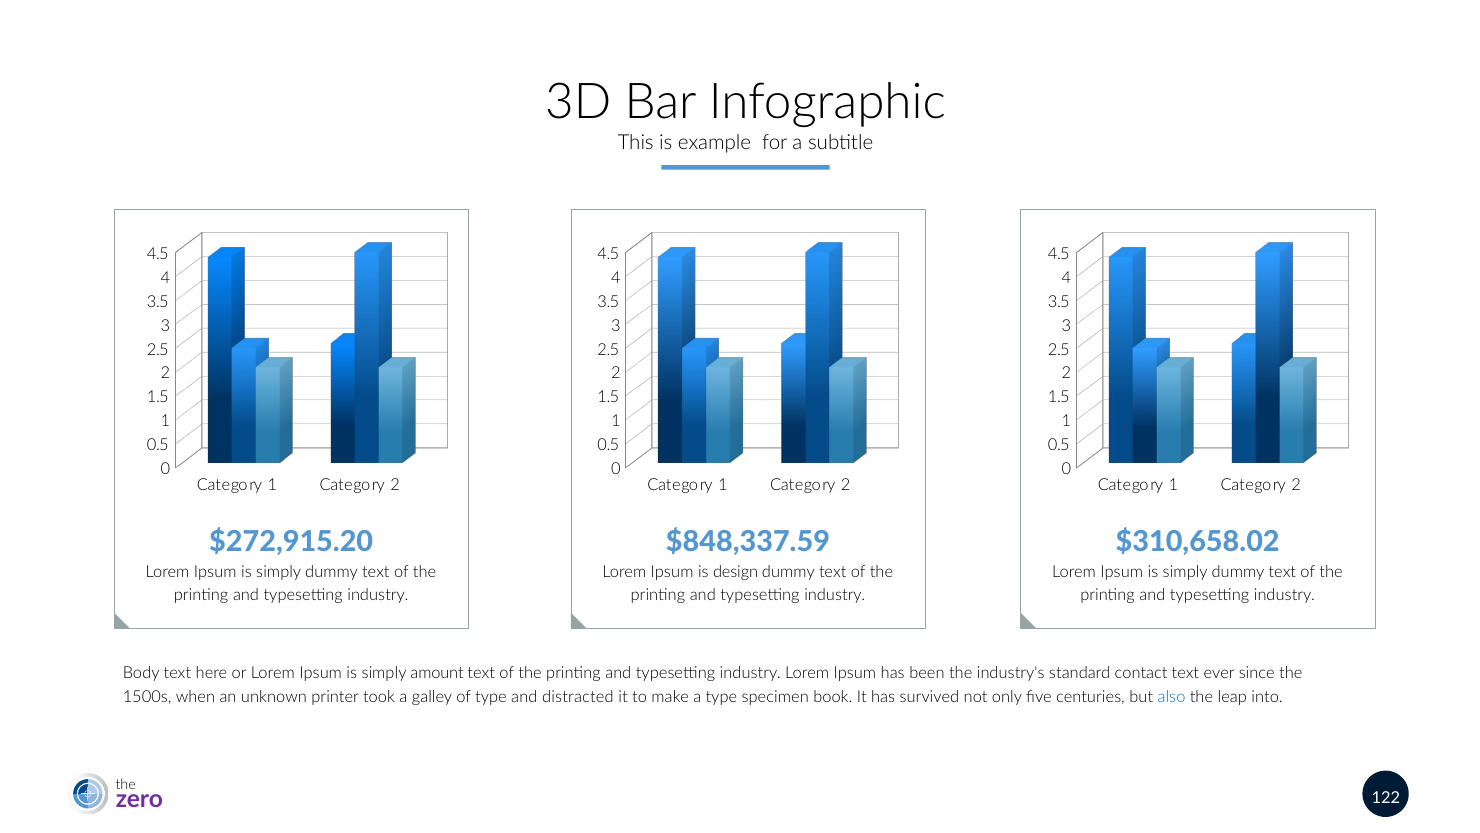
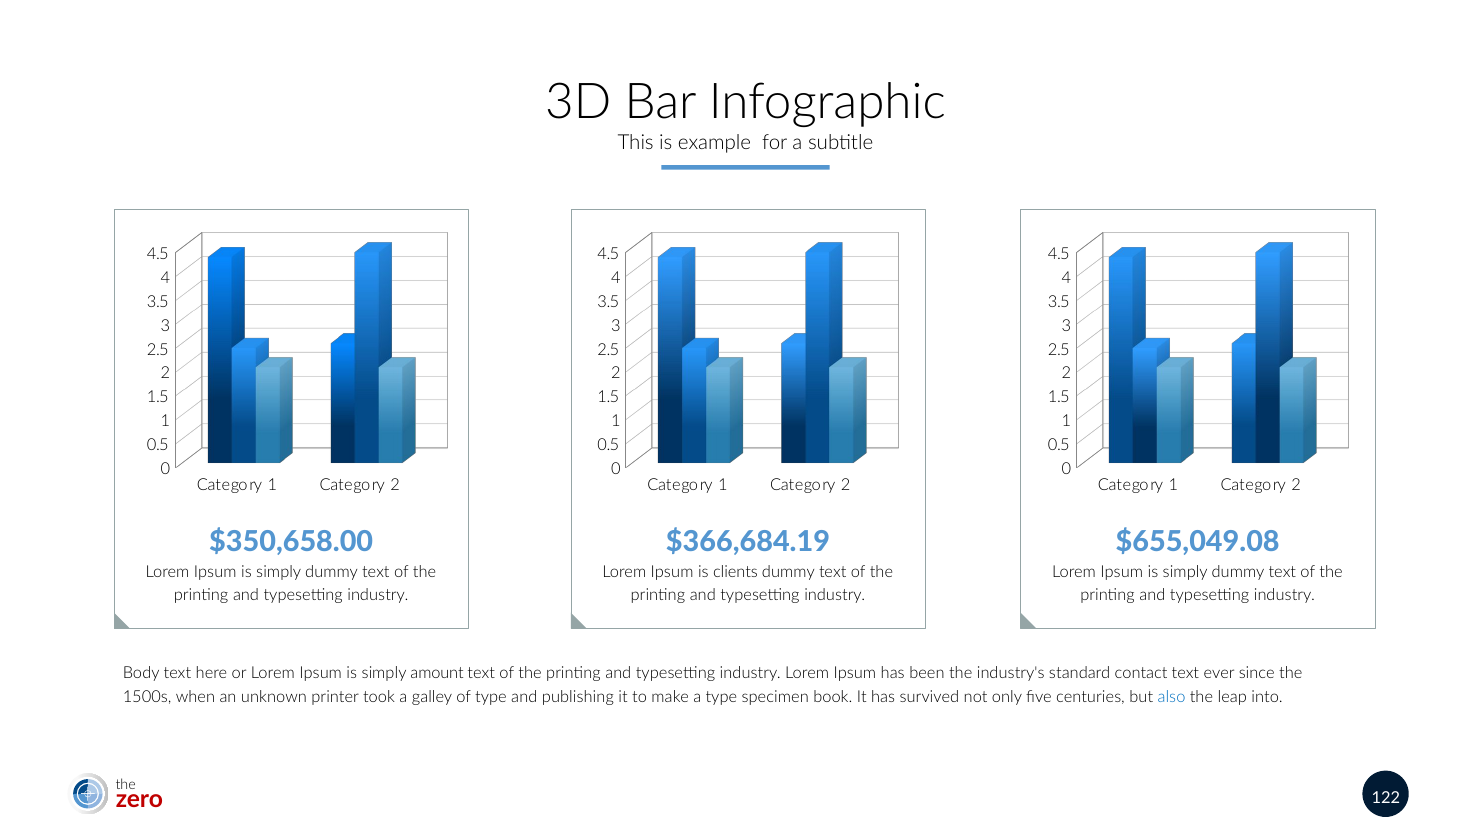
$272,915.20: $272,915.20 -> $350,658.00
$848,337.59: $848,337.59 -> $366,684.19
$310,658.02: $310,658.02 -> $655,049.08
design: design -> clients
distracted: distracted -> publishing
zero colour: purple -> red
